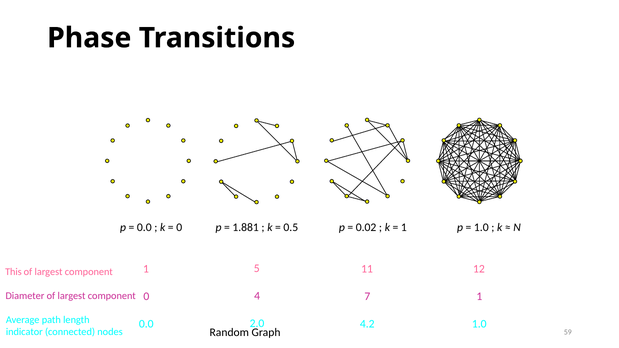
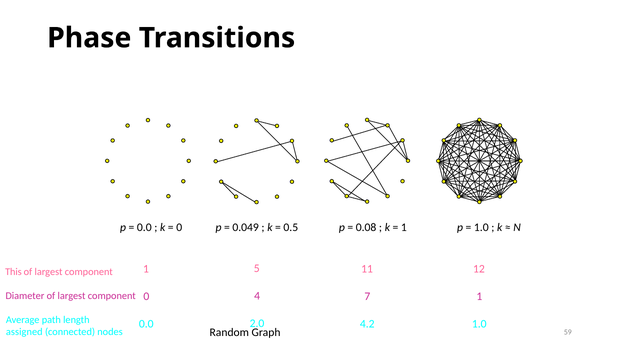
1.881: 1.881 -> 0.049
0.02: 0.02 -> 0.08
indicator: indicator -> assigned
